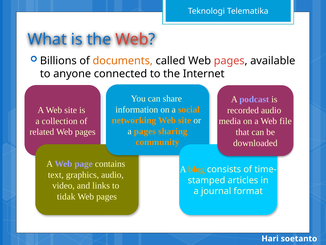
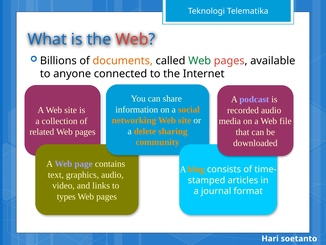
Web at (200, 61) colour: black -> green
a pages: pages -> delete
tidak: tidak -> types
